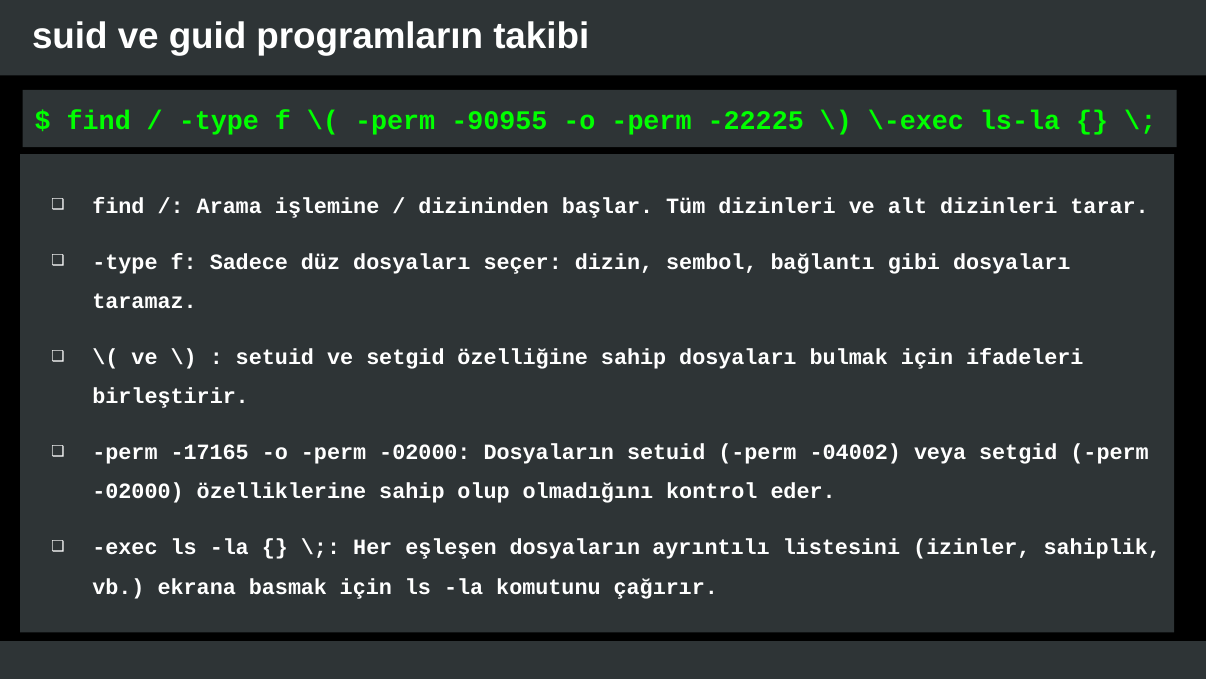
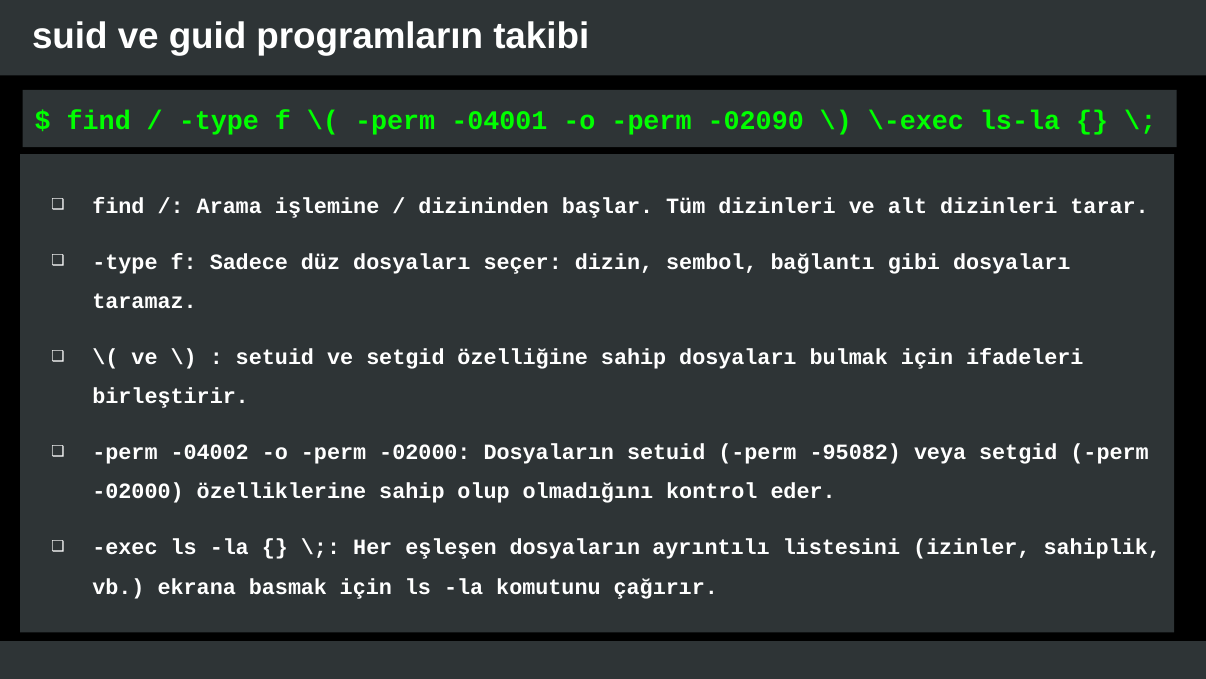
-90955: -90955 -> -04001
-22225: -22225 -> -02090
-17165: -17165 -> -04002
-04002: -04002 -> -95082
